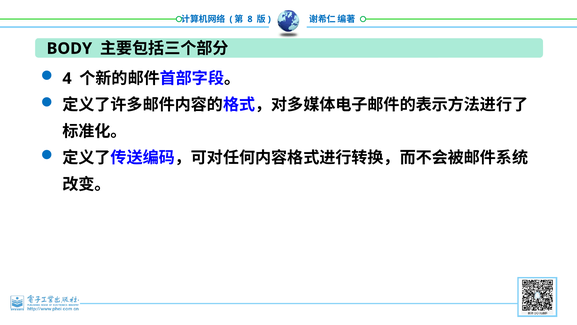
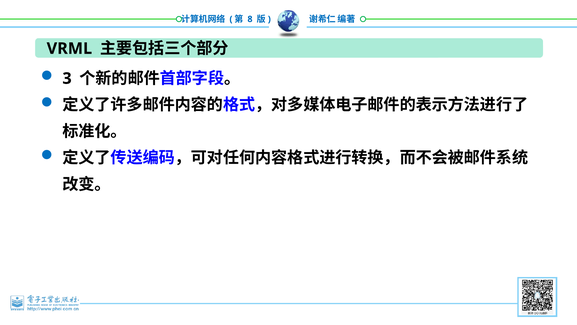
BODY: BODY -> VRML
4: 4 -> 3
